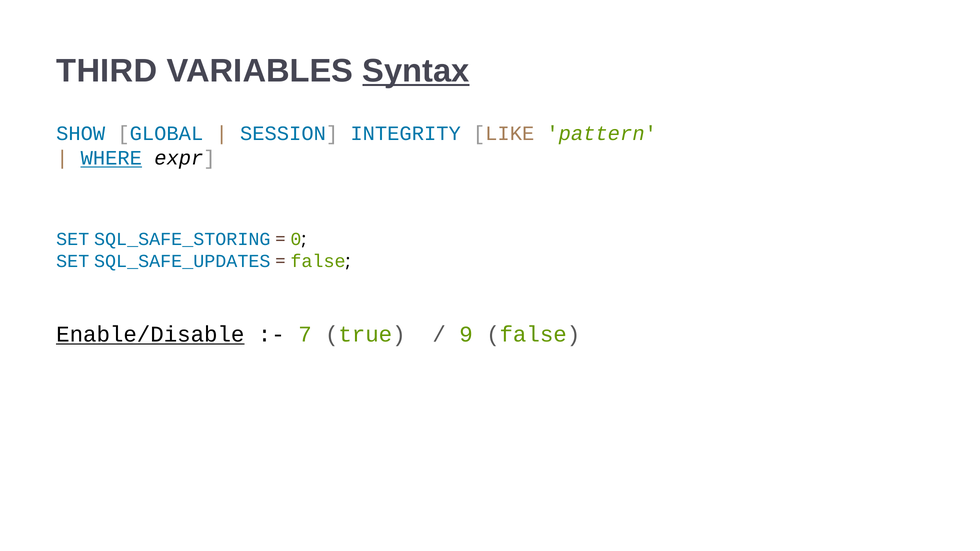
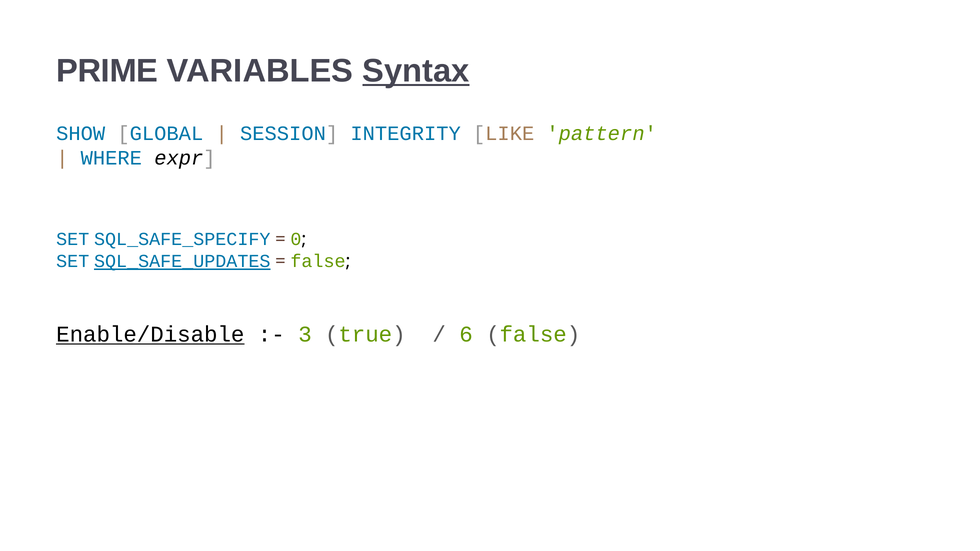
THIRD: THIRD -> PRIME
WHERE underline: present -> none
SQL_SAFE_STORING: SQL_SAFE_STORING -> SQL_SAFE_SPECIFY
SQL_SAFE_UPDATES underline: none -> present
7: 7 -> 3
9: 9 -> 6
